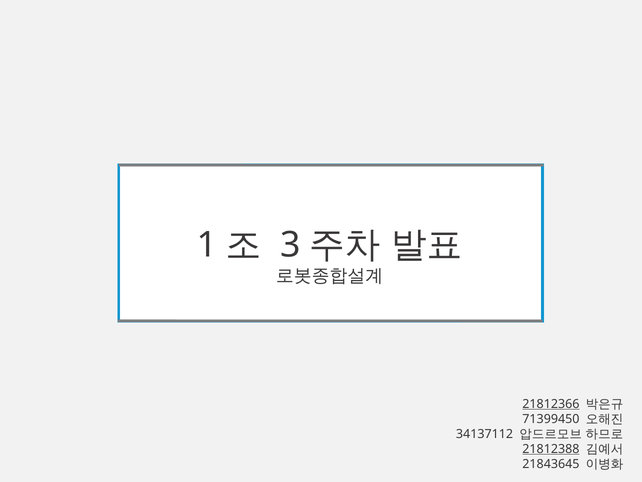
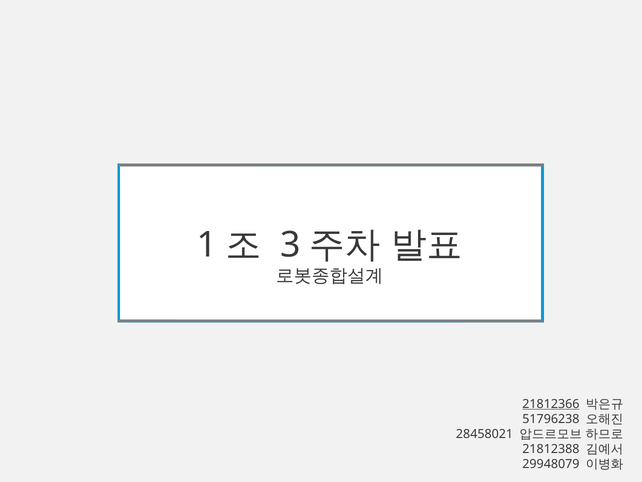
71399450: 71399450 -> 51796238
34137112: 34137112 -> 28458021
21812388 underline: present -> none
21843645: 21843645 -> 29948079
